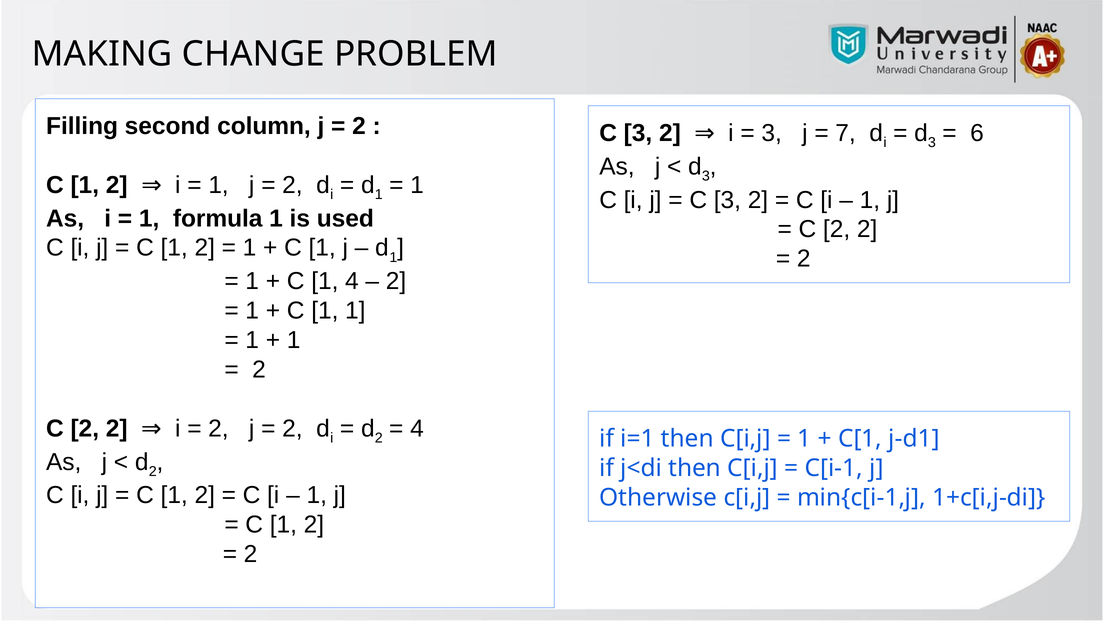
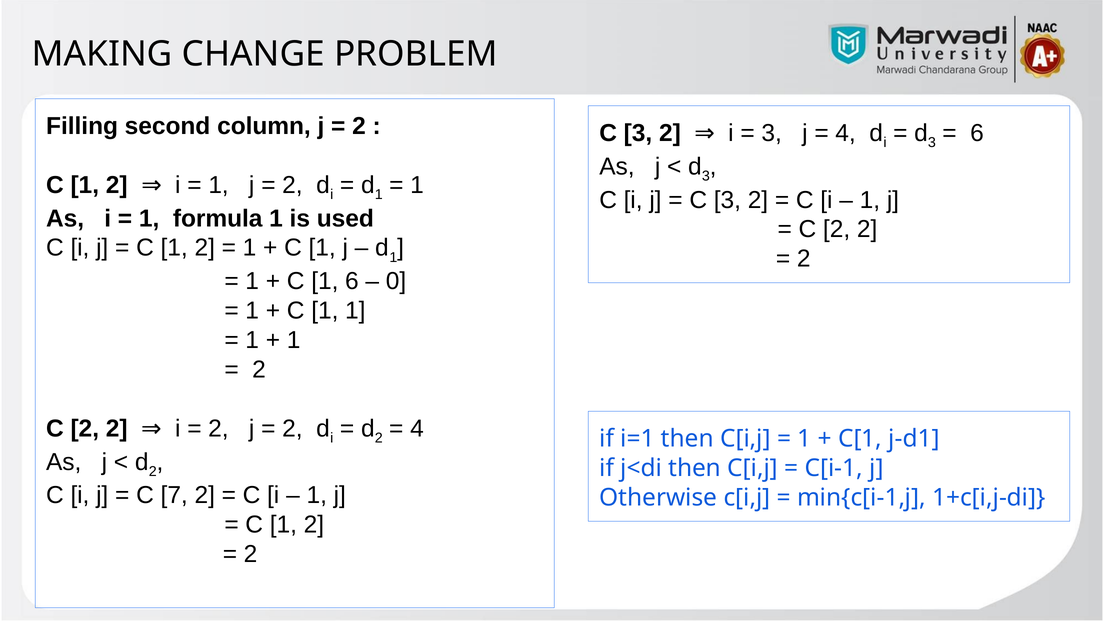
7 at (846, 133): 7 -> 4
1 4: 4 -> 6
2 at (396, 281): 2 -> 0
1 at (174, 495): 1 -> 7
